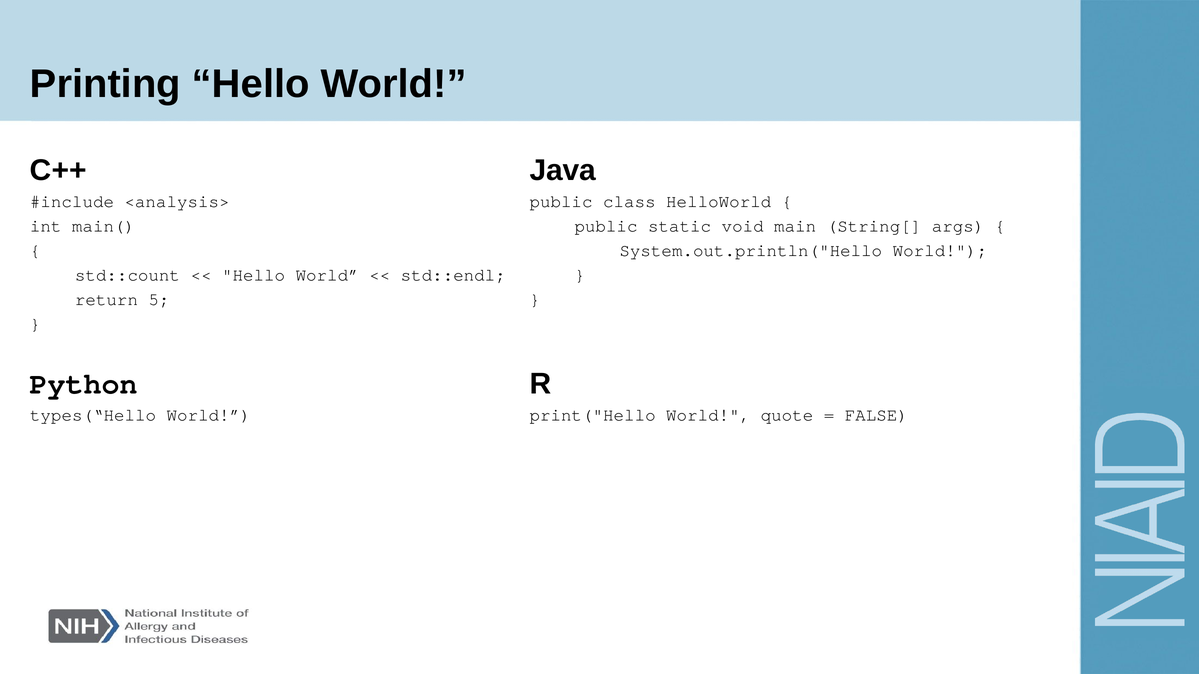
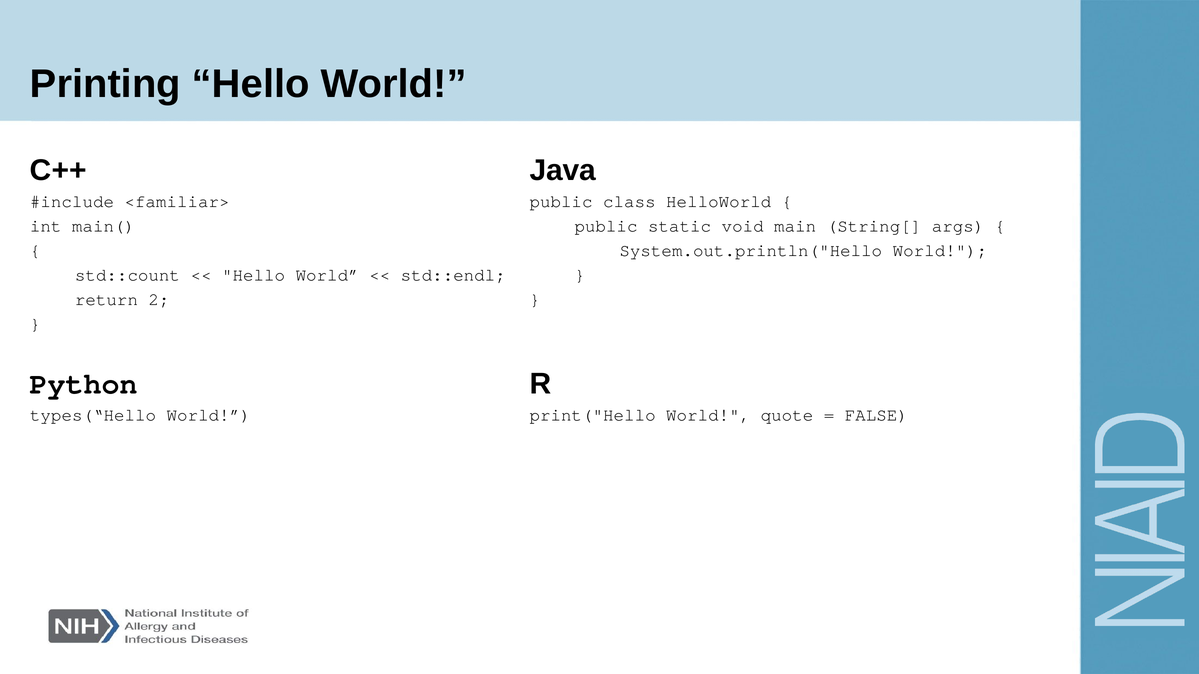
<analysis>: <analysis> -> <familiar>
5: 5 -> 2
